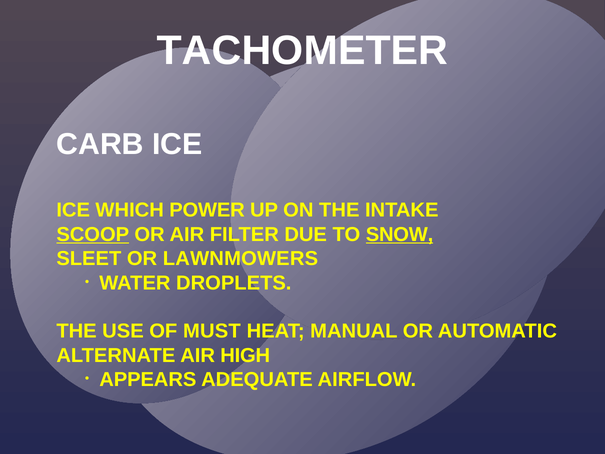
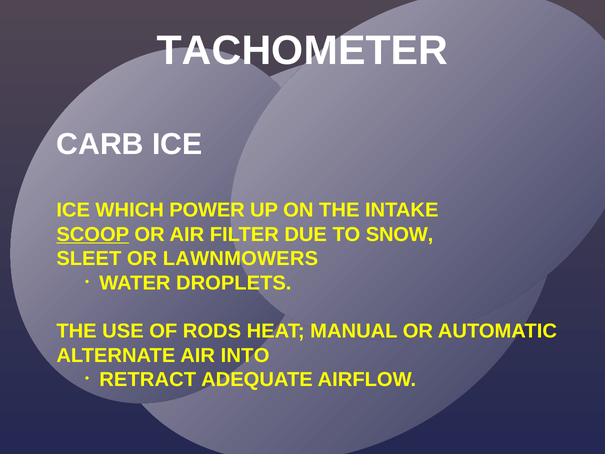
SNOW underline: present -> none
MUST: MUST -> RODS
HIGH: HIGH -> INTO
APPEARS: APPEARS -> RETRACT
